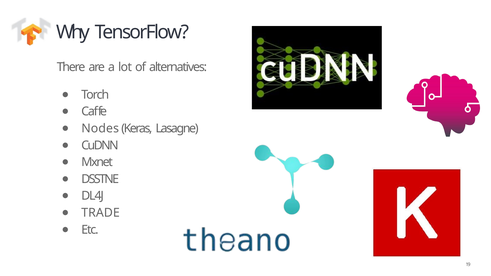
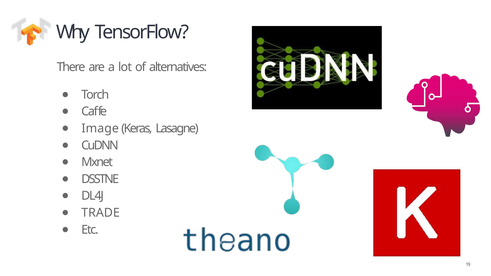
Nodes: Nodes -> Image
